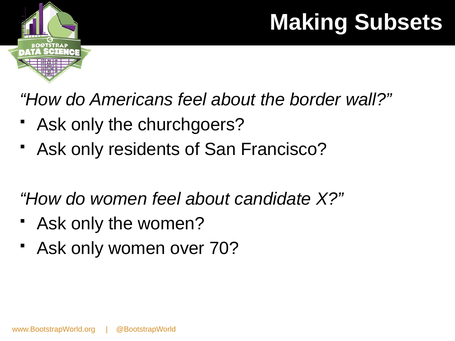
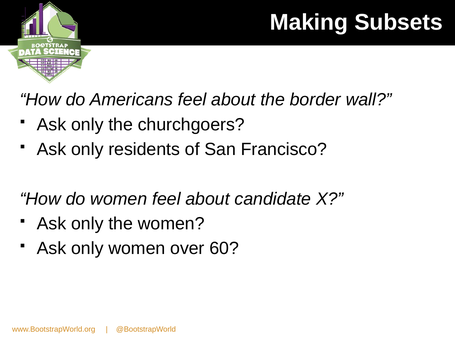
70: 70 -> 60
